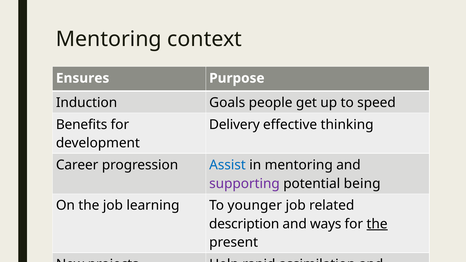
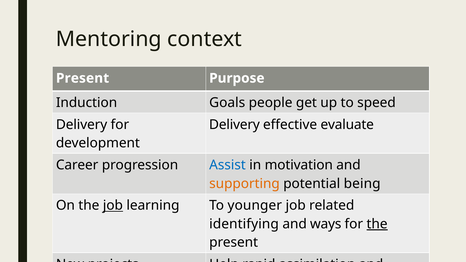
Ensures at (83, 78): Ensures -> Present
Benefits at (82, 125): Benefits -> Delivery
thinking: thinking -> evaluate
in mentoring: mentoring -> motivation
supporting colour: purple -> orange
job at (113, 206) underline: none -> present
description: description -> identifying
